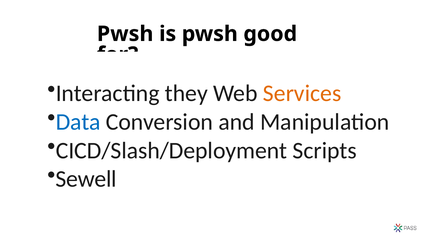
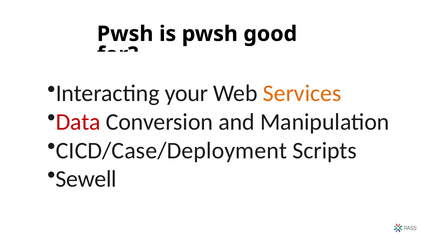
they: they -> your
Data colour: blue -> red
CICD/Slash/Deployment: CICD/Slash/Deployment -> CICD/Case/Deployment
